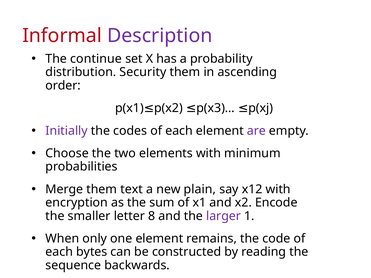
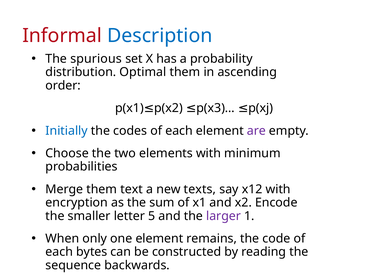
Description colour: purple -> blue
continue: continue -> spurious
Security: Security -> Optimal
Initially colour: purple -> blue
plain: plain -> texts
8: 8 -> 5
